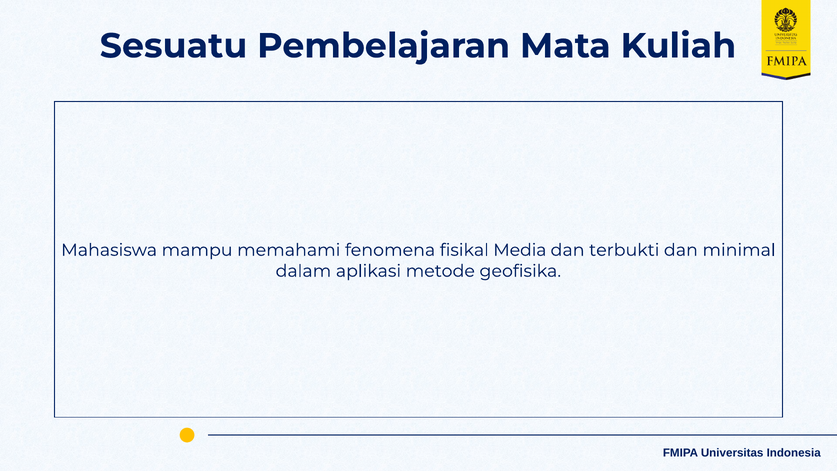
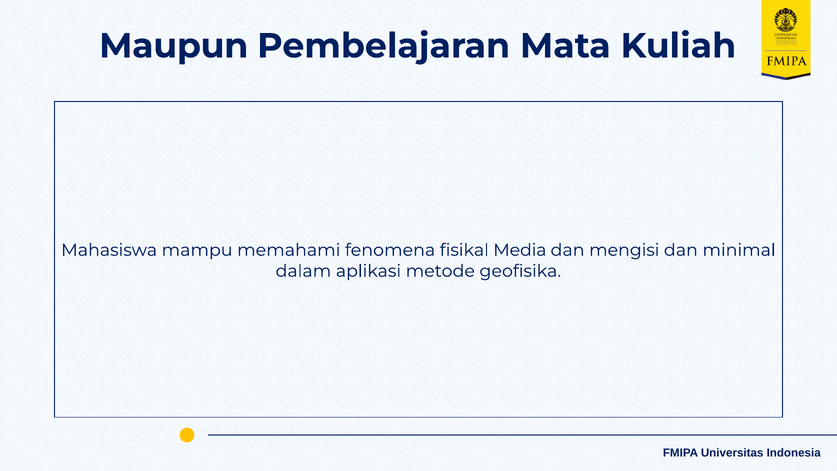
Sesuatu: Sesuatu -> Maupun
terbukti: terbukti -> mengisi
